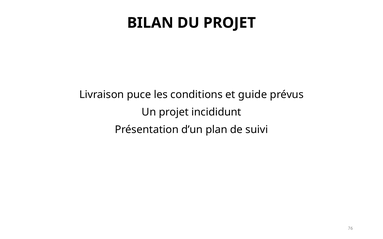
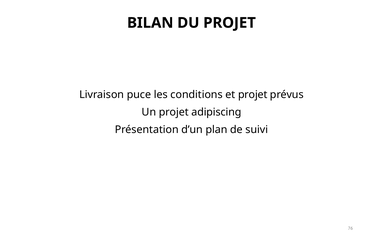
et guide: guide -> projet
incididunt: incididunt -> adipiscing
